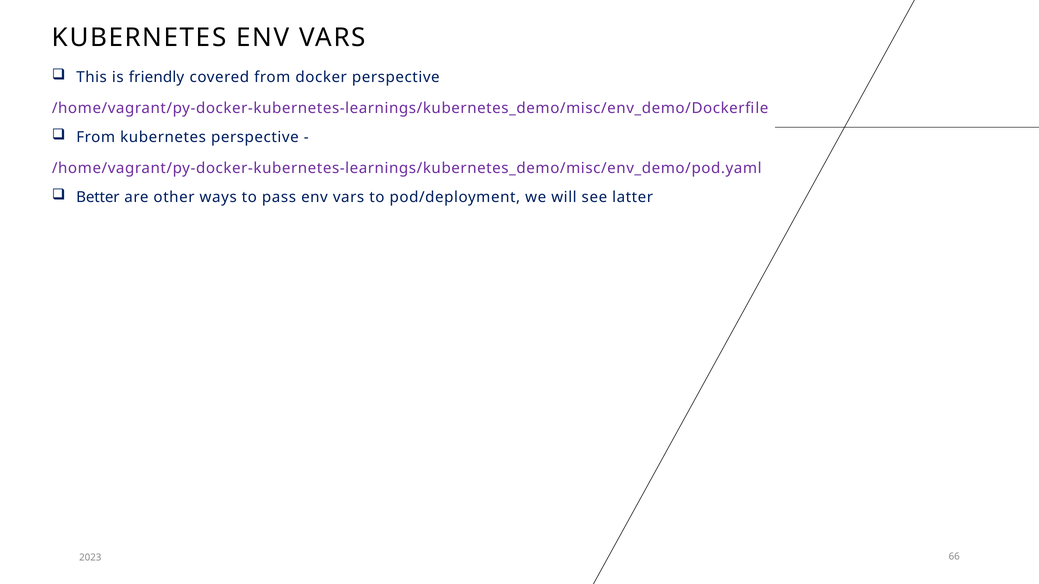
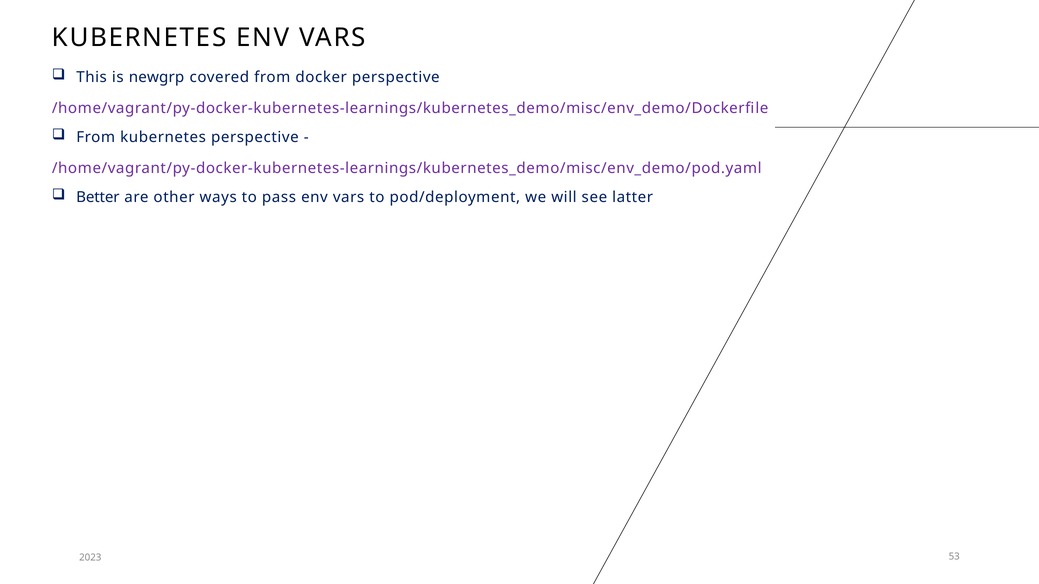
friendly: friendly -> newgrp
66: 66 -> 53
